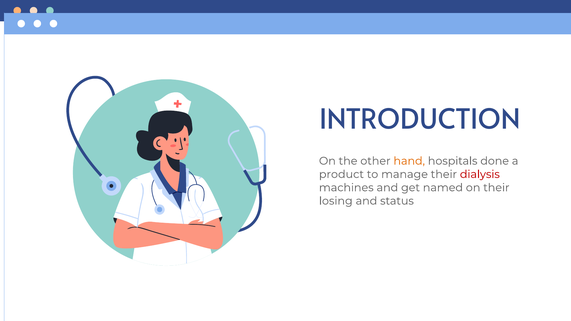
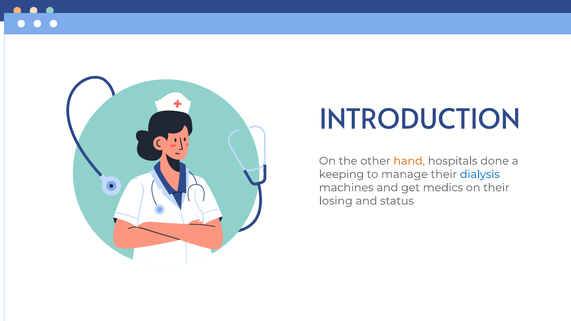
product: product -> keeping
dialysis colour: red -> blue
named: named -> medics
